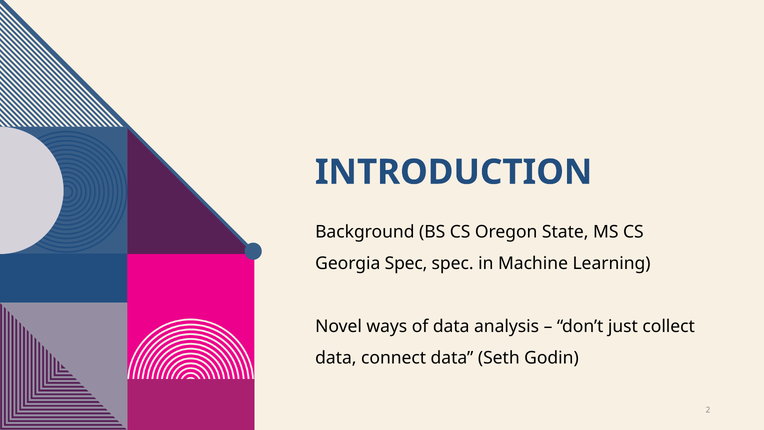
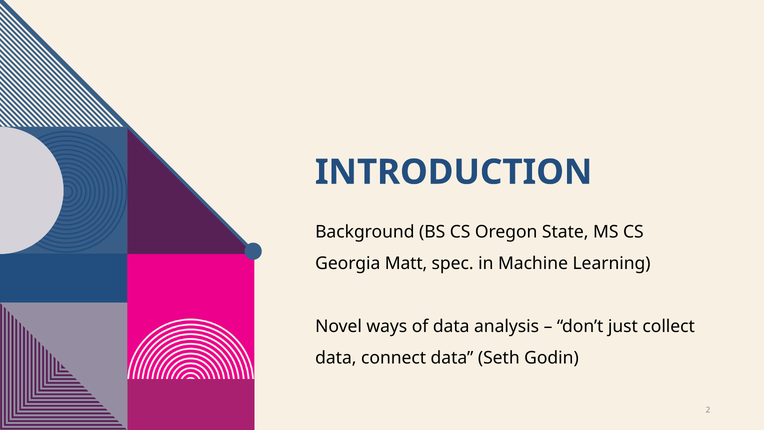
Georgia Spec: Spec -> Matt
